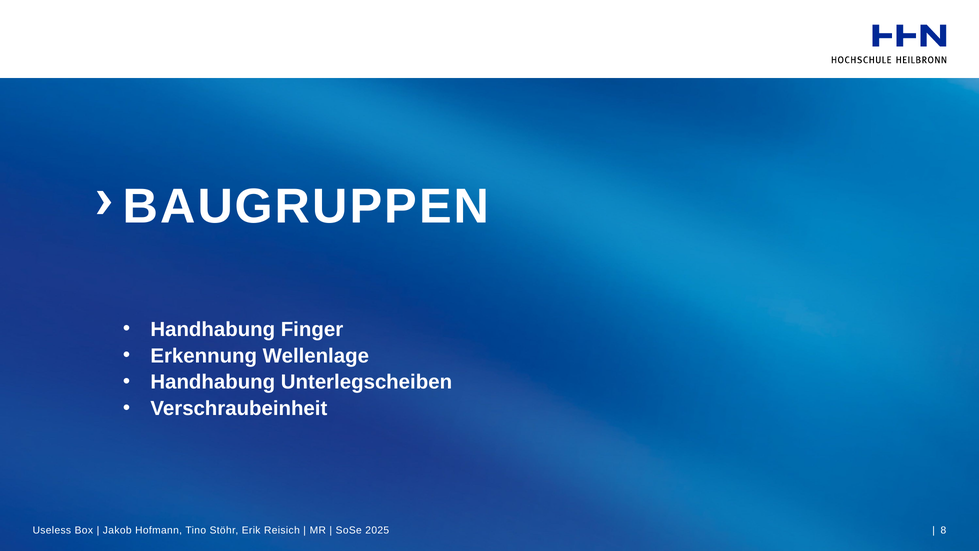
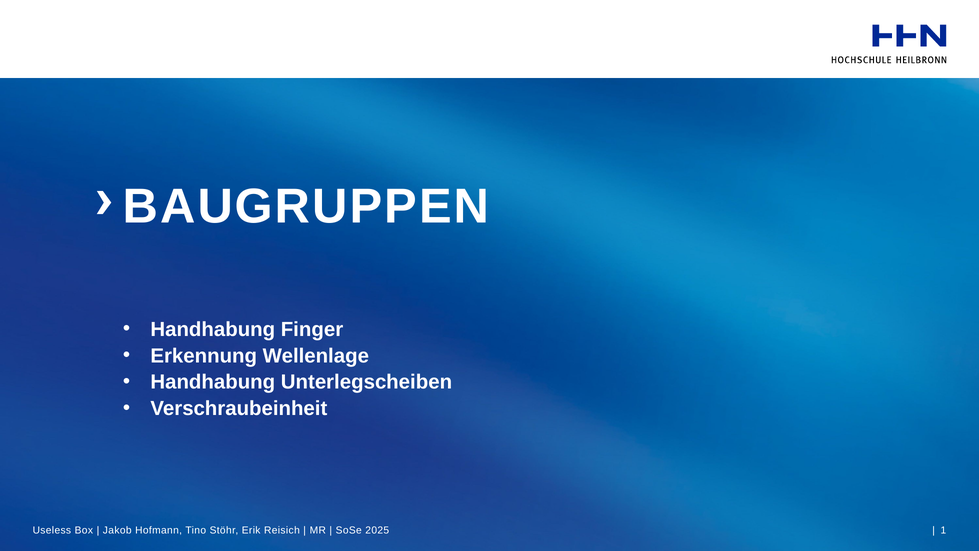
8: 8 -> 1
